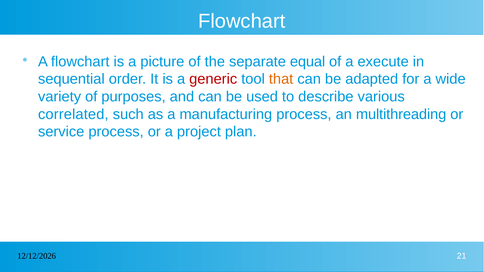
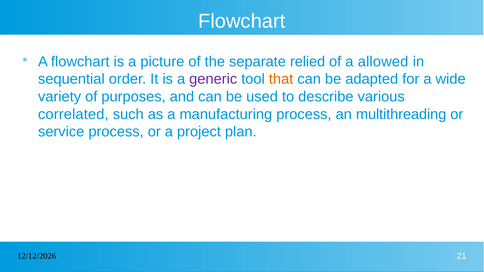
equal: equal -> relied
execute: execute -> allowed
generic colour: red -> purple
